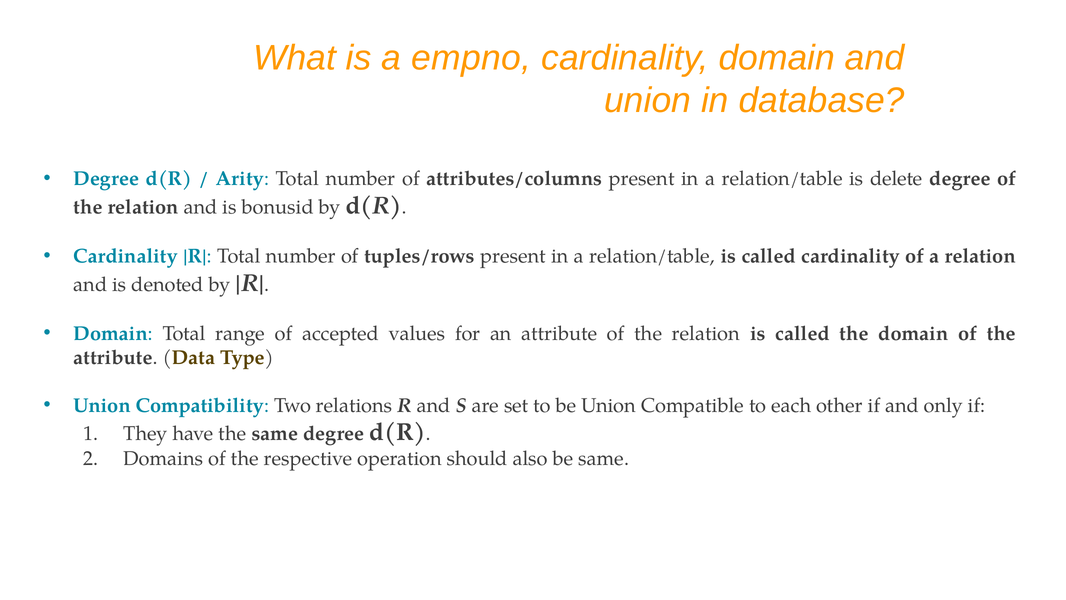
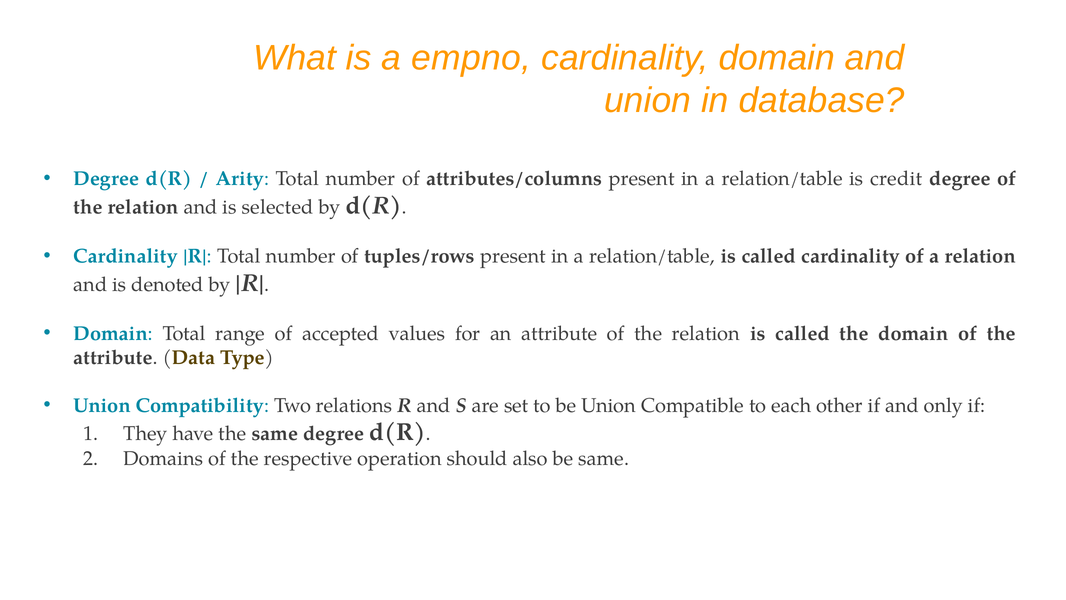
delete: delete -> credit
bonusid: bonusid -> selected
